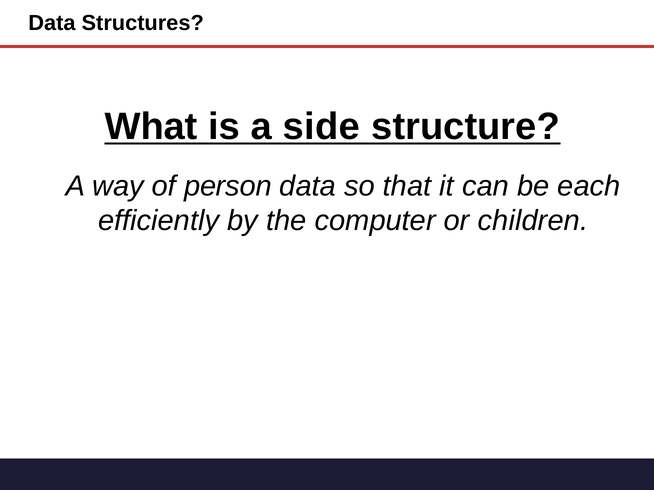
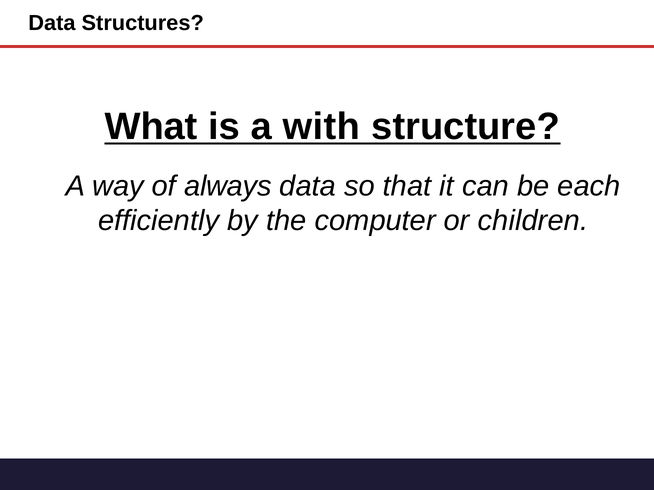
side: side -> with
person: person -> always
